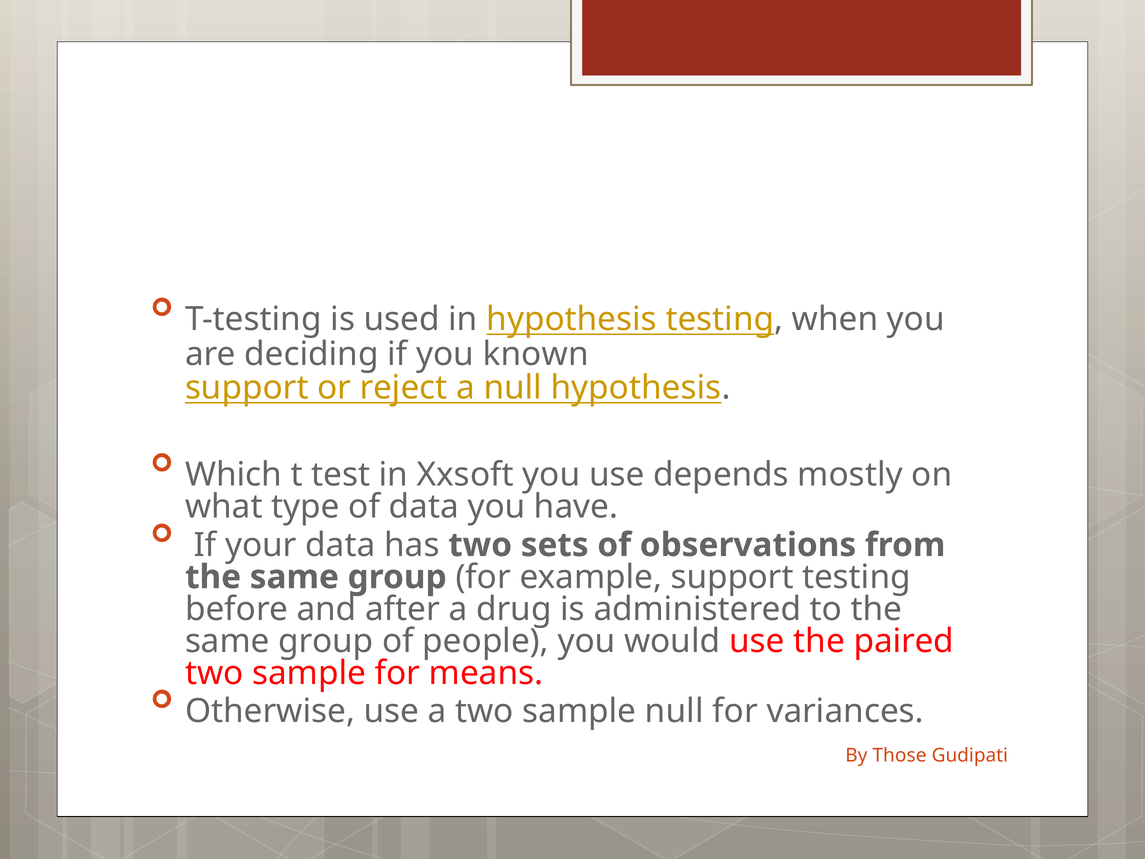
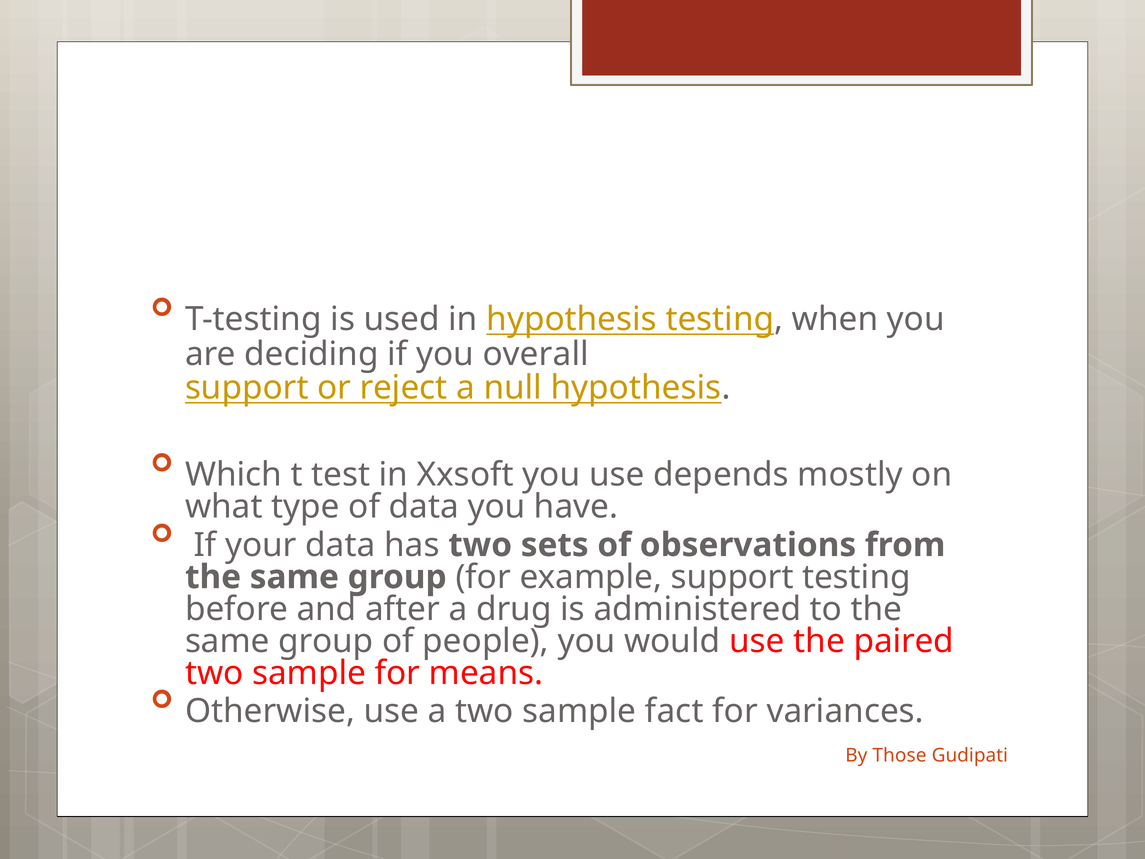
known: known -> overall
sample null: null -> fact
